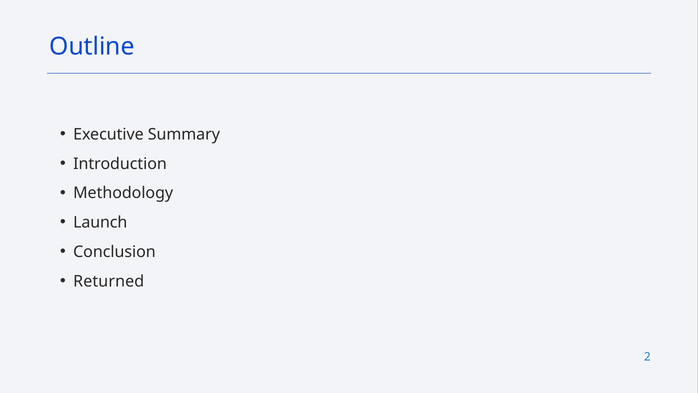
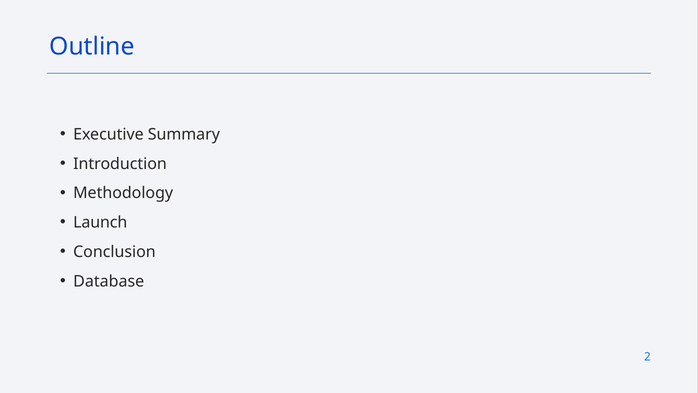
Returned: Returned -> Database
